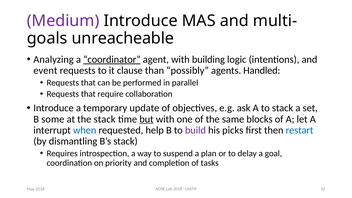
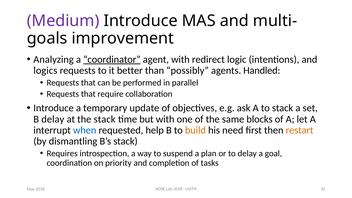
unreacheable: unreacheable -> improvement
building: building -> redirect
event: event -> logics
clause: clause -> better
B some: some -> delay
but underline: present -> none
build colour: purple -> orange
picks: picks -> need
restart colour: blue -> orange
